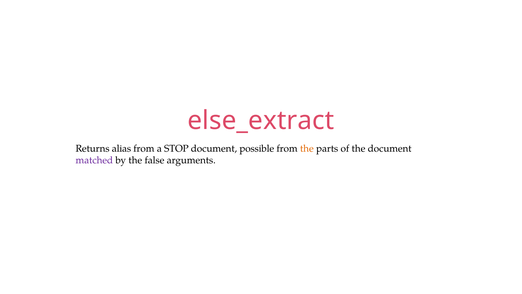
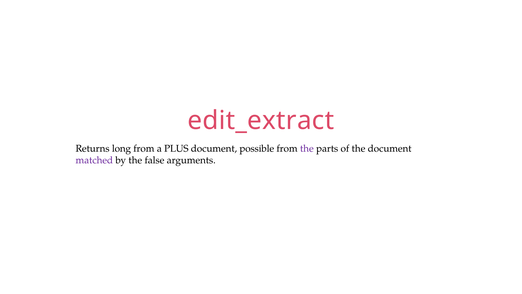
else_extract: else_extract -> edit_extract
alias: alias -> long
STOP: STOP -> PLUS
the at (307, 148) colour: orange -> purple
